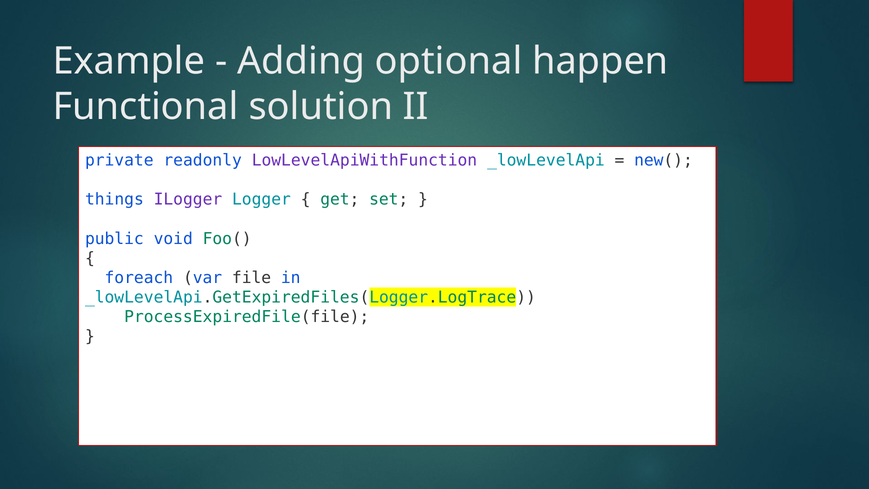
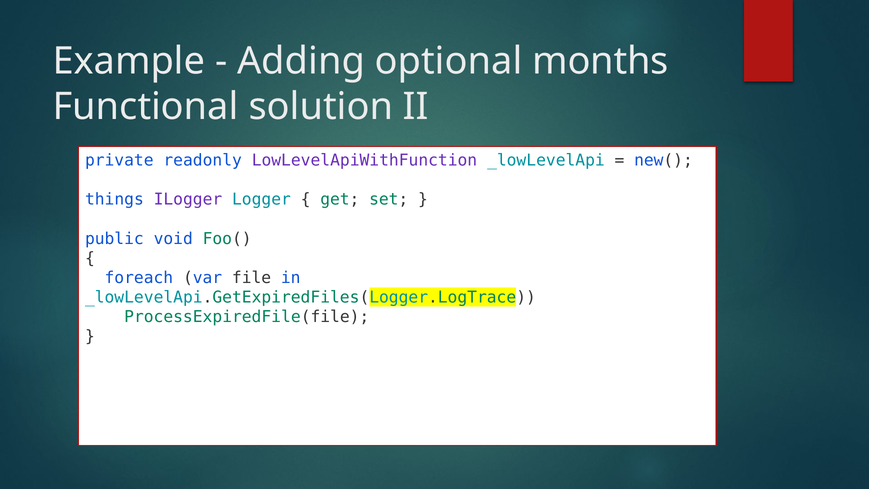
happen: happen -> months
